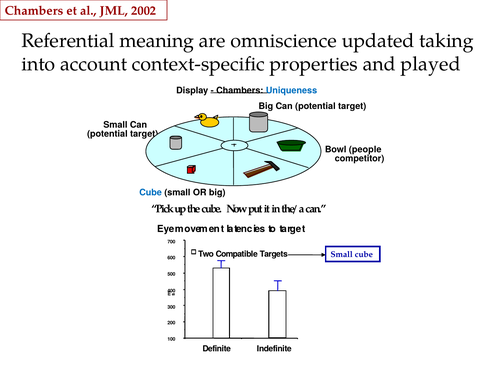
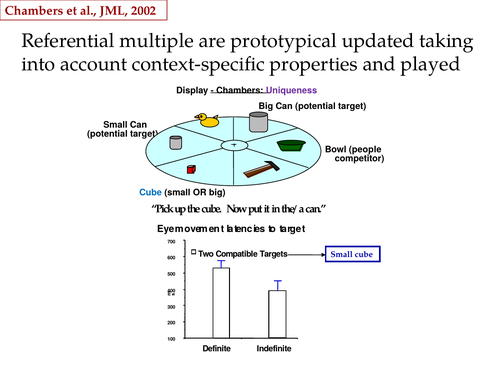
meaning: meaning -> multiple
omniscience: omniscience -> prototypical
Uniqueness colour: blue -> purple
